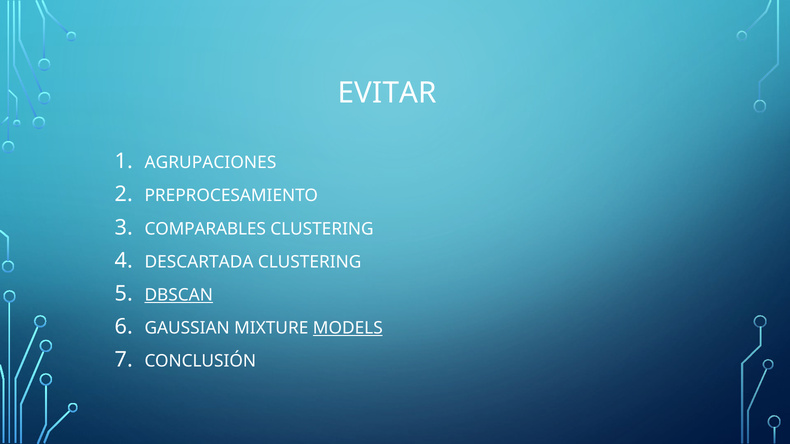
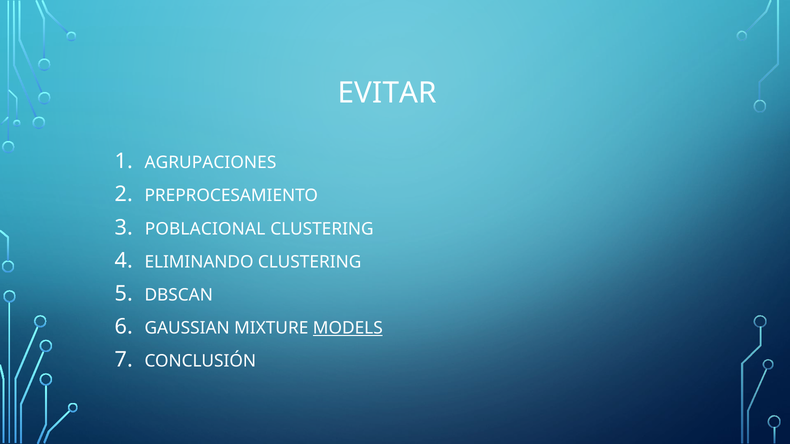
COMPARABLES: COMPARABLES -> POBLACIONAL
DESCARTADA: DESCARTADA -> ELIMINANDO
DBSCAN underline: present -> none
